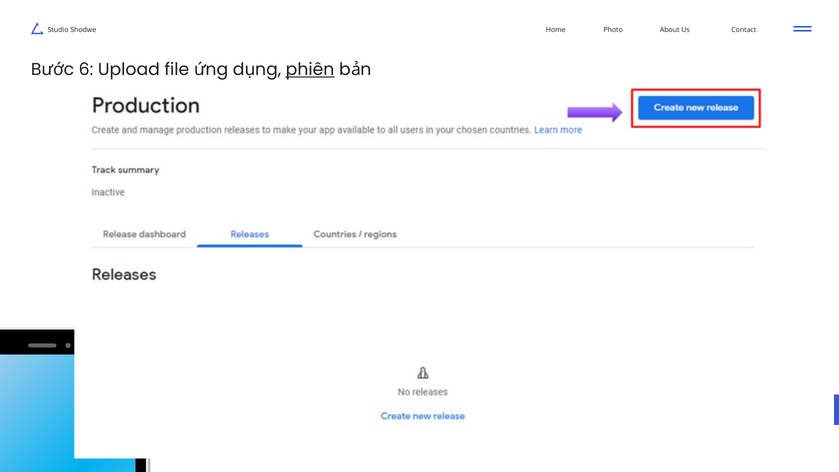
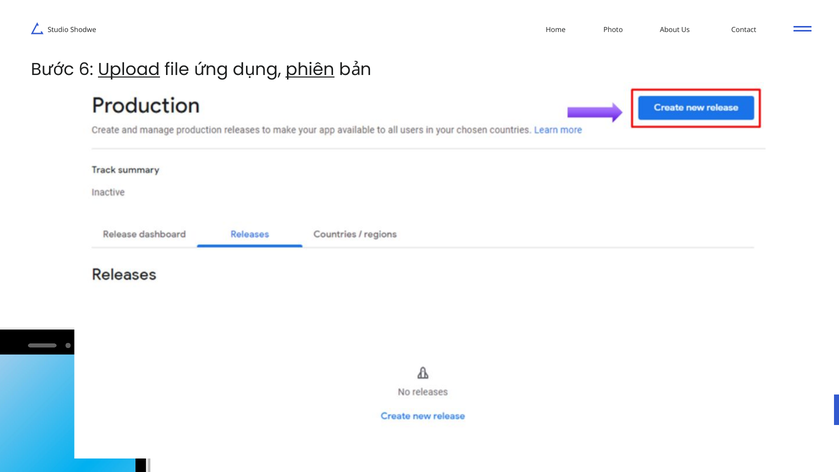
Upload underline: none -> present
